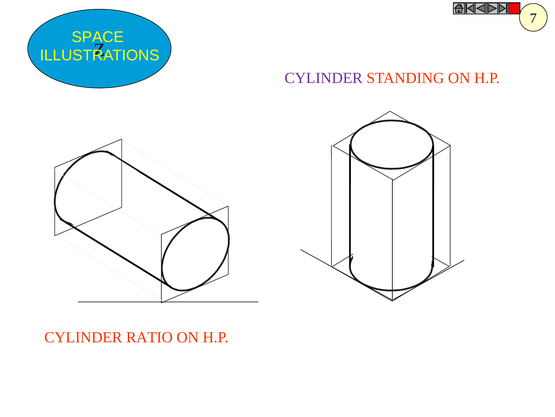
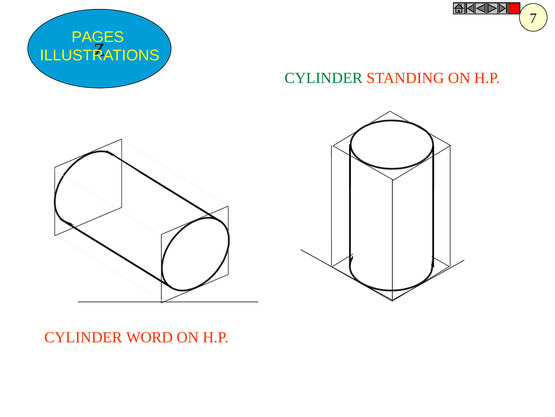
SPACE: SPACE -> PAGES
CYLINDER at (324, 78) colour: purple -> green
RATIO: RATIO -> WORD
